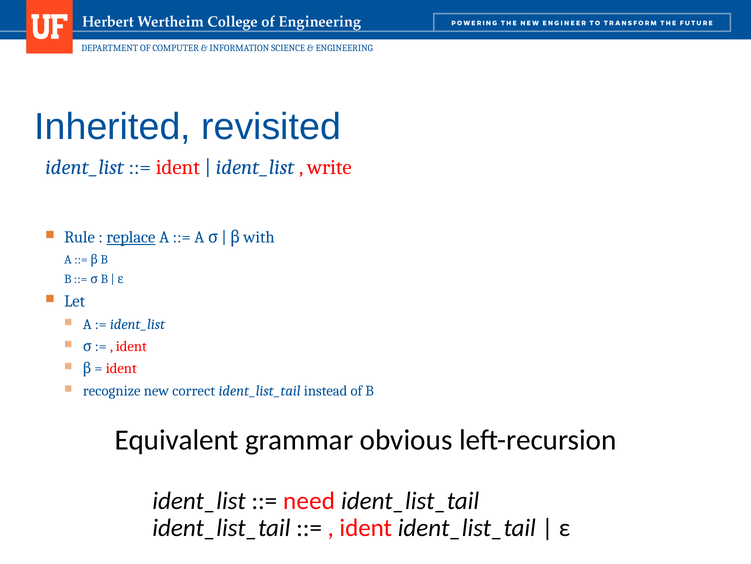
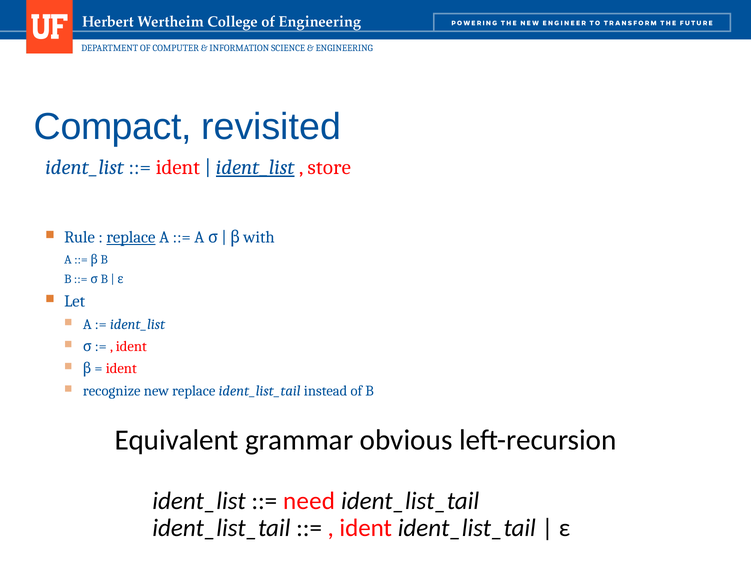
Inherited: Inherited -> Compact
ident_list at (255, 167) underline: none -> present
write: write -> store
new correct: correct -> replace
